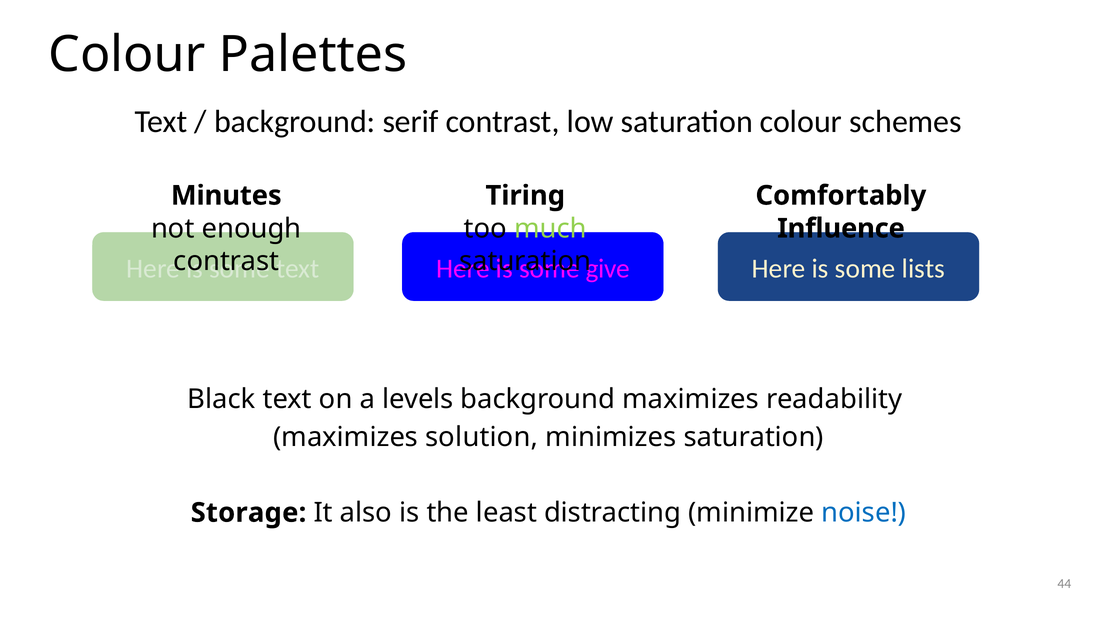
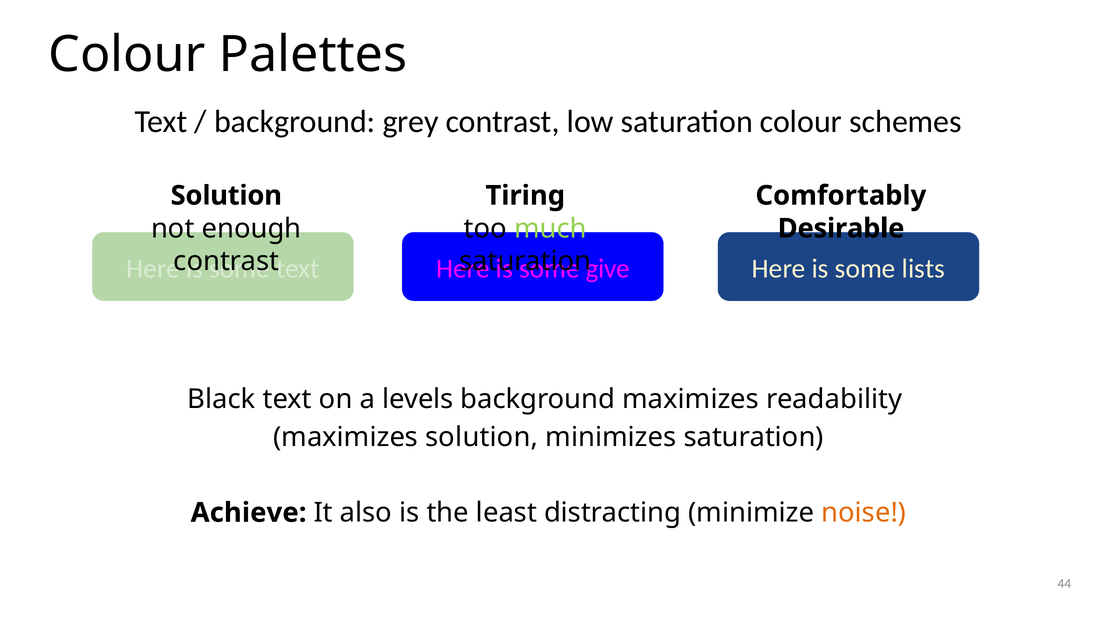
serif: serif -> grey
Minutes at (226, 196): Minutes -> Solution
Influence: Influence -> Desirable
Storage: Storage -> Achieve
noise colour: blue -> orange
